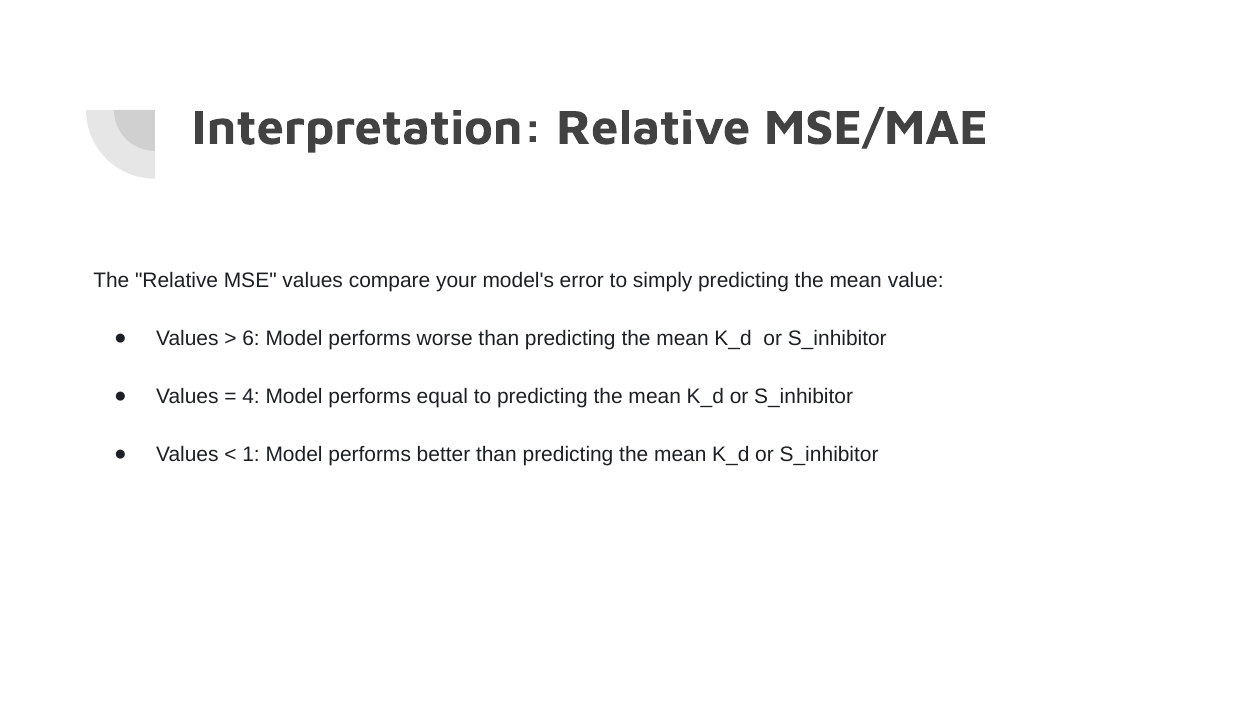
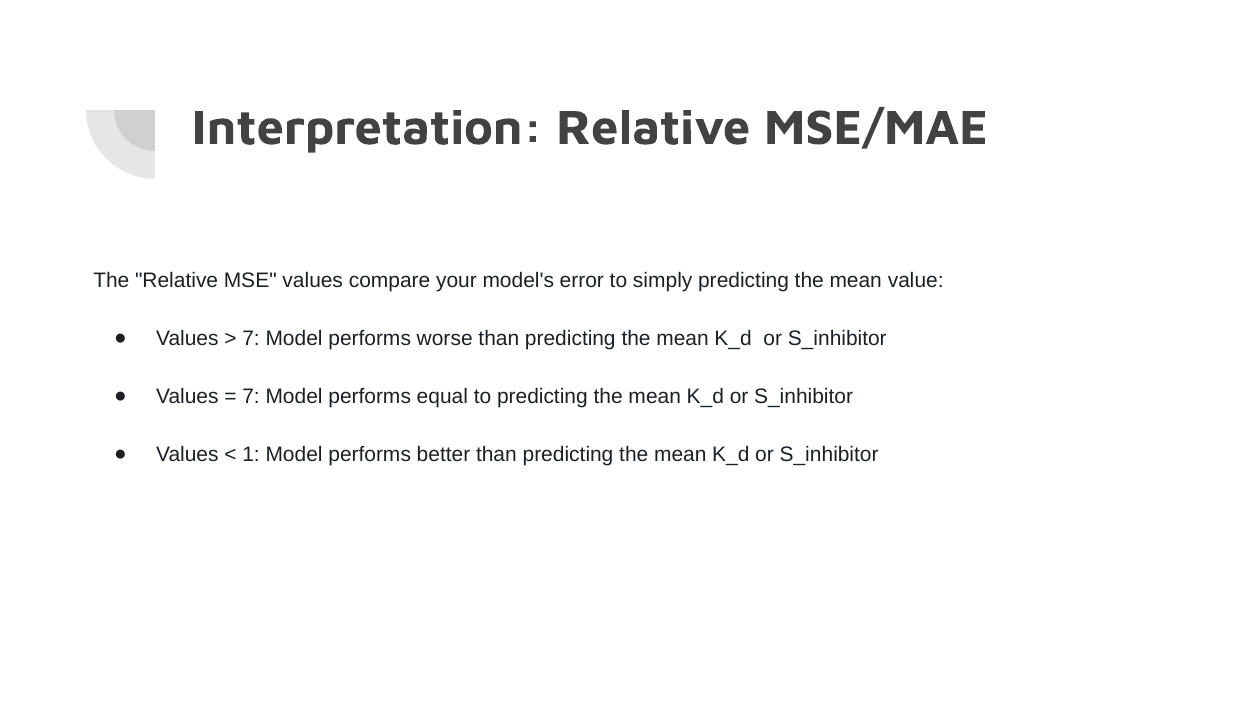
6 at (251, 338): 6 -> 7
4 at (251, 396): 4 -> 7
